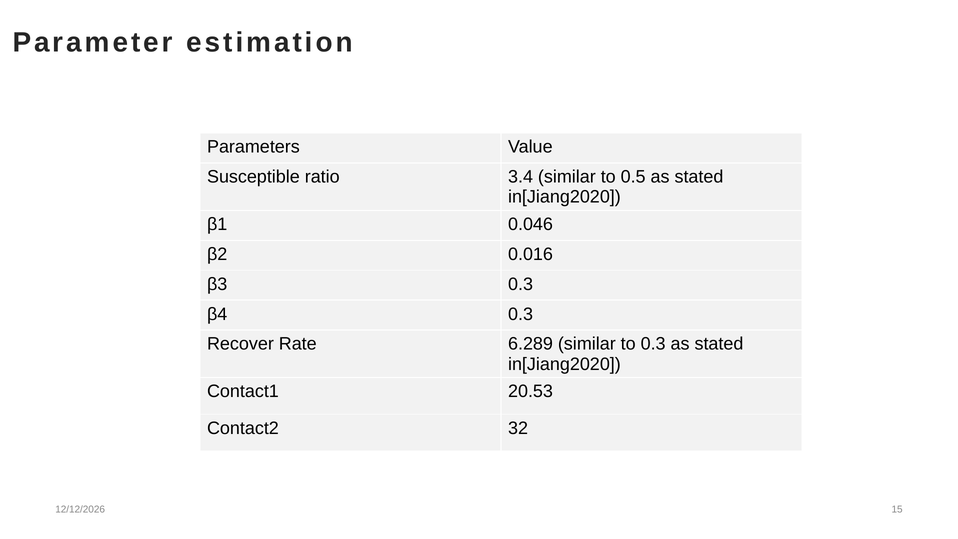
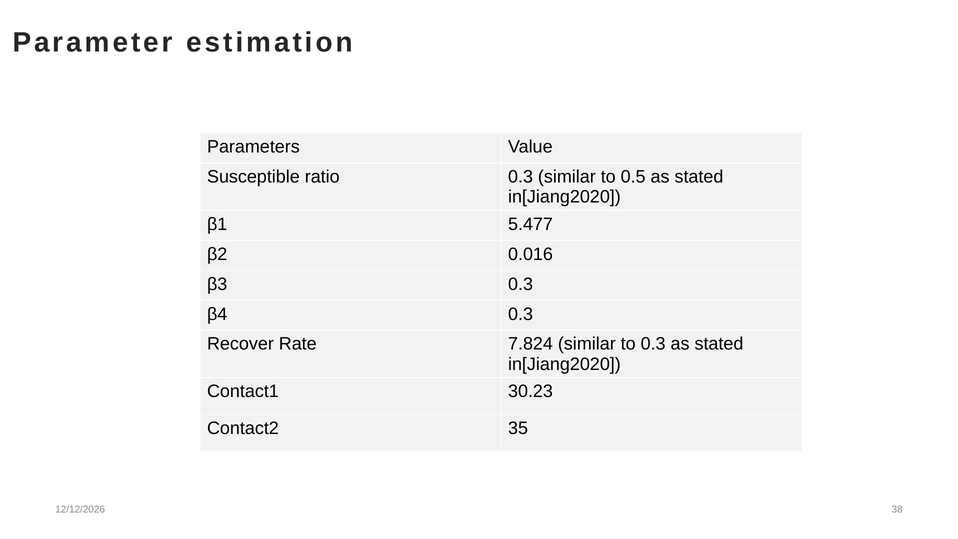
ratio 3.4: 3.4 -> 0.3
0.046: 0.046 -> 5.477
6.289: 6.289 -> 7.824
20.53: 20.53 -> 30.23
32: 32 -> 35
15: 15 -> 38
